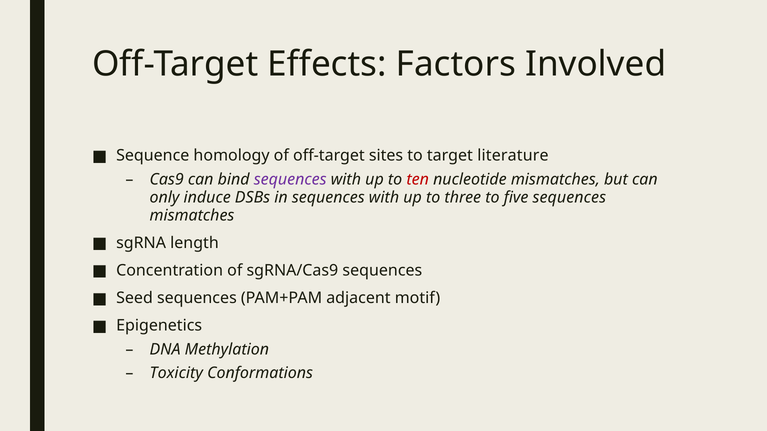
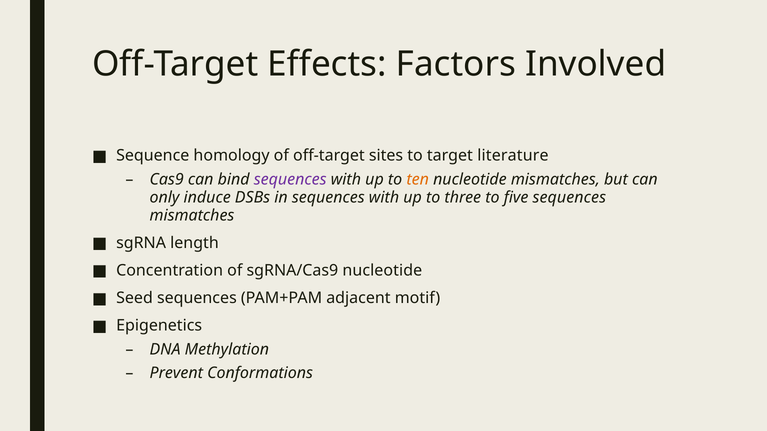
ten colour: red -> orange
sgRNA/Cas9 sequences: sequences -> nucleotide
Toxicity: Toxicity -> Prevent
